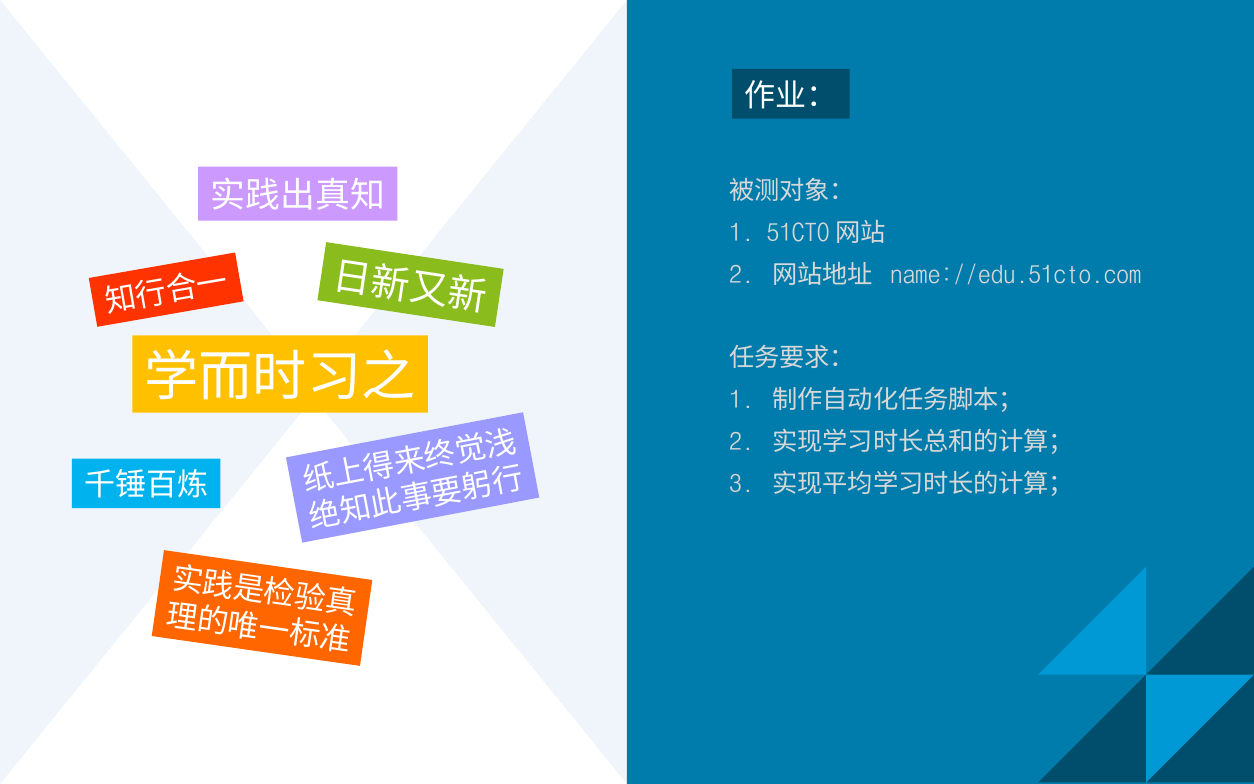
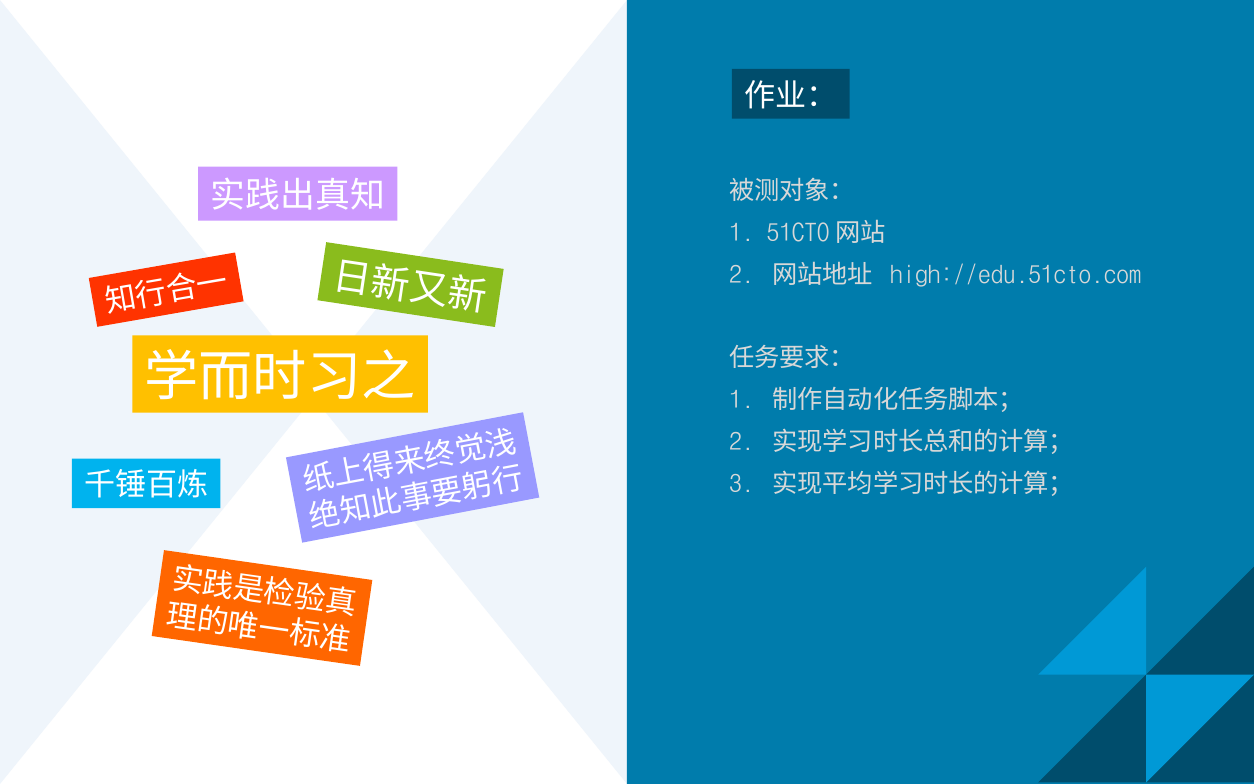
name://edu.51cto.com: name://edu.51cto.com -> high://edu.51cto.com
